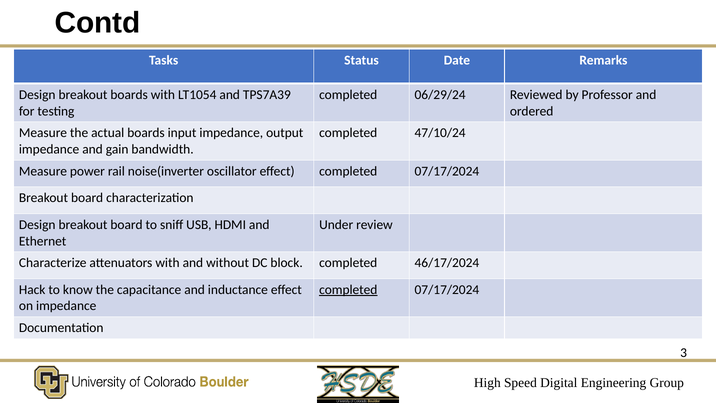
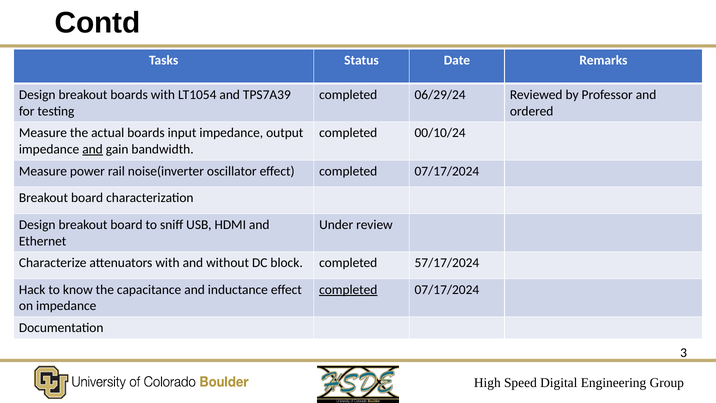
47/10/24: 47/10/24 -> 00/10/24
and at (93, 149) underline: none -> present
46/17/2024: 46/17/2024 -> 57/17/2024
